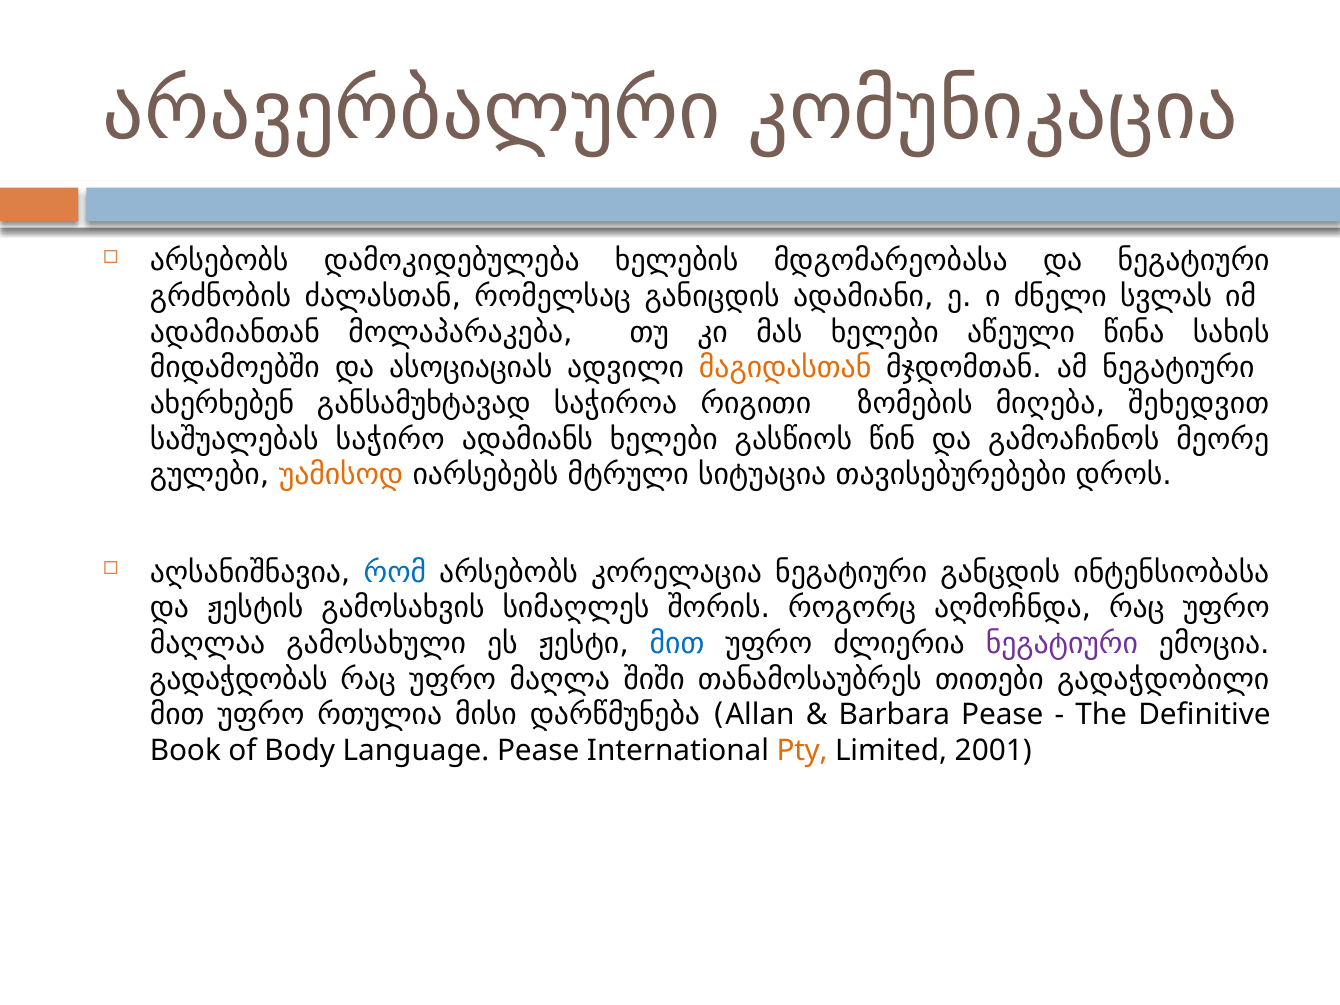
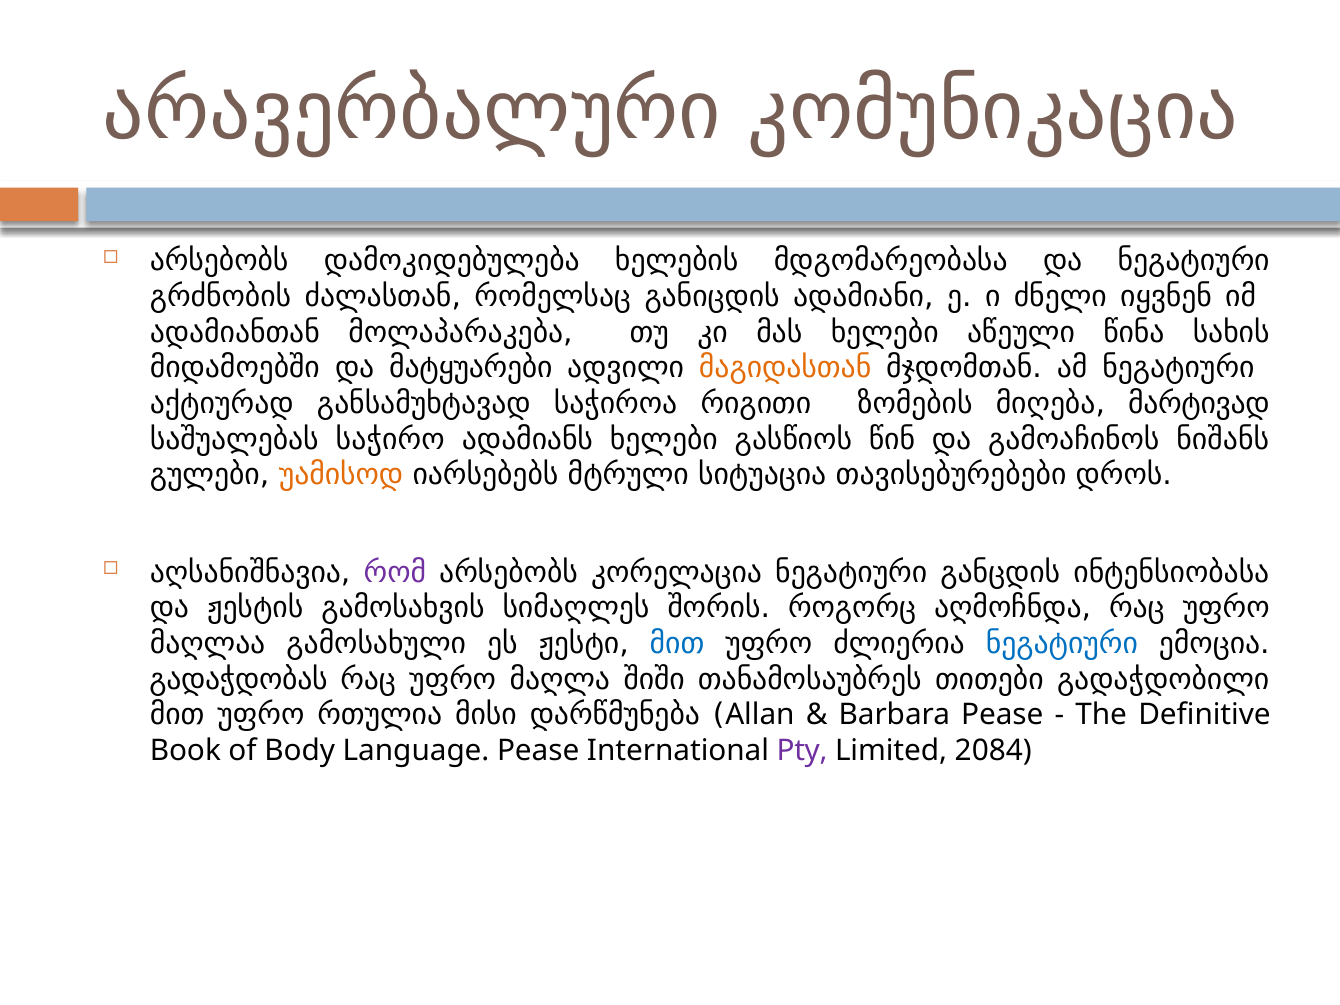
სვლას: სვლას -> იყვნენ
ასოციაციას: ასოციაციას -> მატყუარები
ახერხებენ: ახერხებენ -> აქტიურად
შეხედვით: შეხედვით -> მარტივად
მეორე: მეორე -> ნიშანს
რომ colour: blue -> purple
ნეგატიური at (1062, 644) colour: purple -> blue
Pty colour: orange -> purple
2001: 2001 -> 2084
